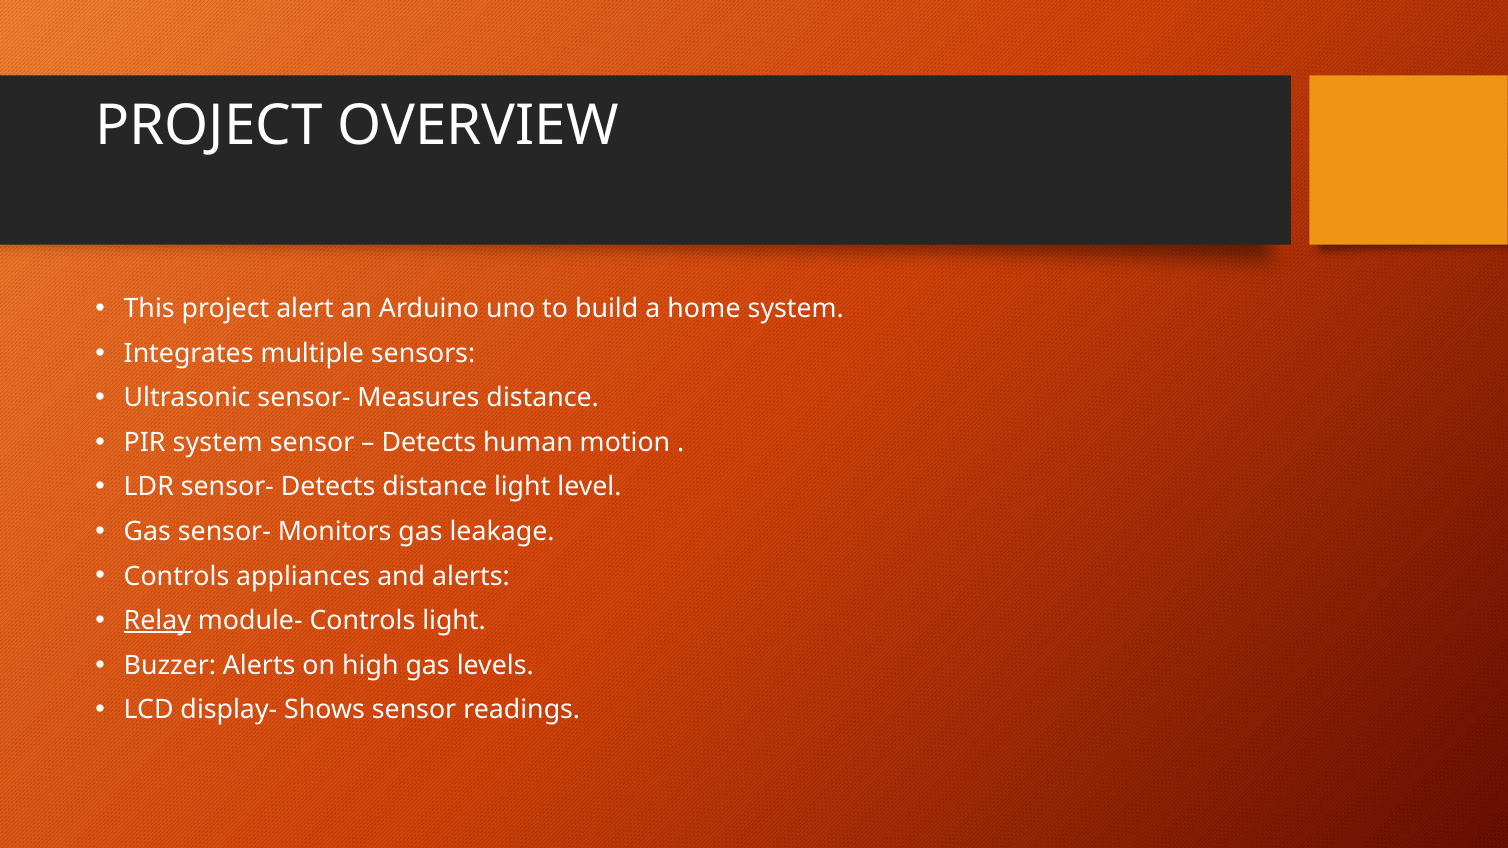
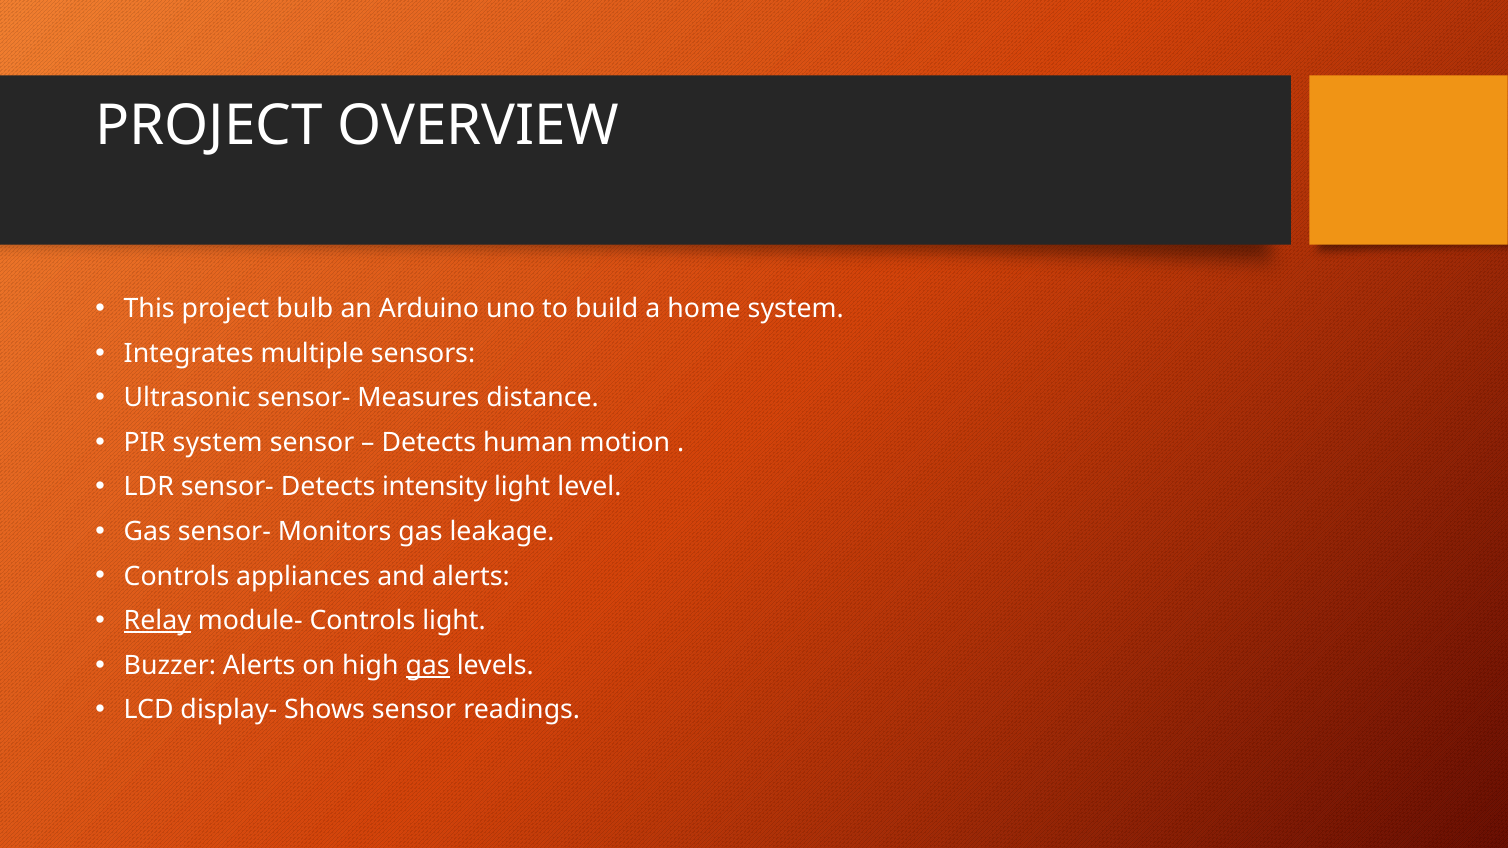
alert: alert -> bulb
Detects distance: distance -> intensity
gas at (428, 666) underline: none -> present
